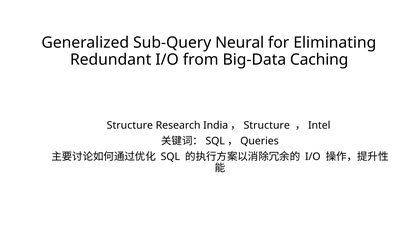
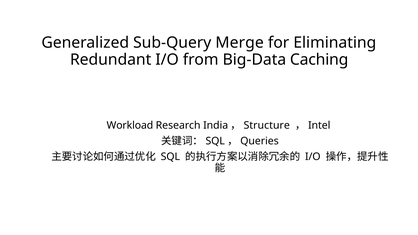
Neural: Neural -> Merge
Structure at (130, 126): Structure -> Workload
